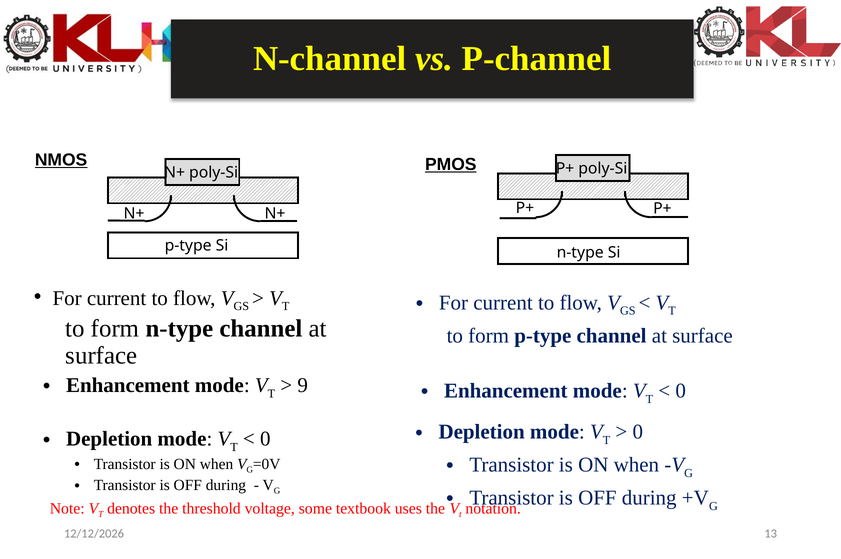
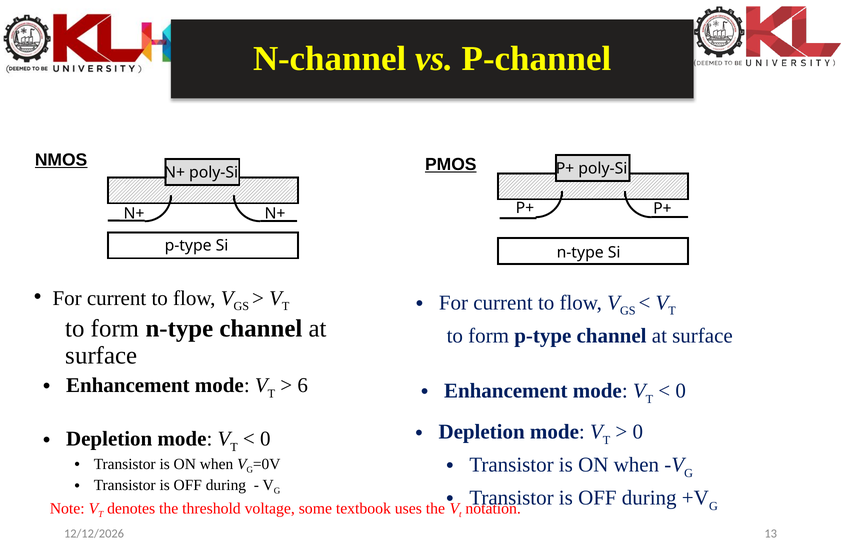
9: 9 -> 6
